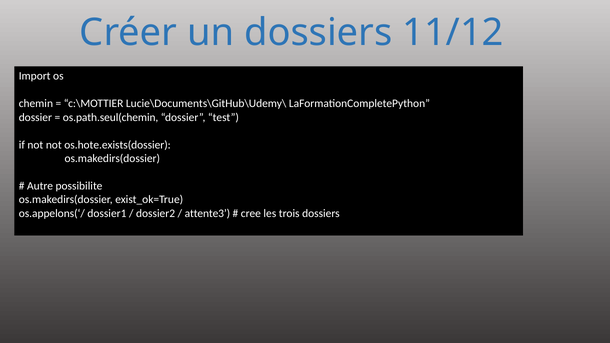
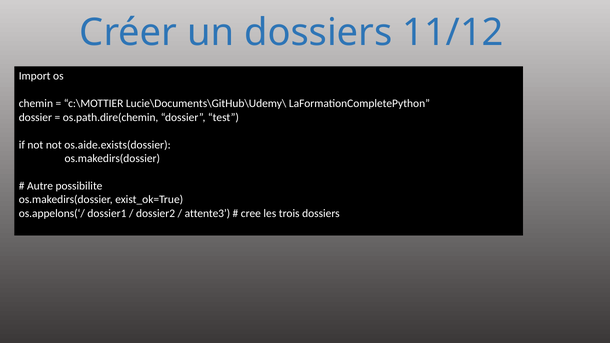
os.path.seul(chemin: os.path.seul(chemin -> os.path.dire(chemin
os.hote.exists(dossier: os.hote.exists(dossier -> os.aide.exists(dossier
